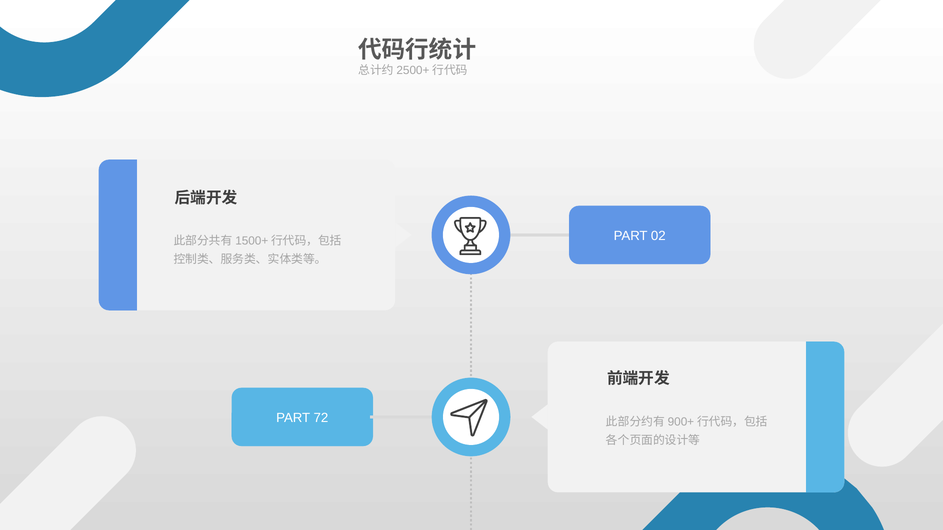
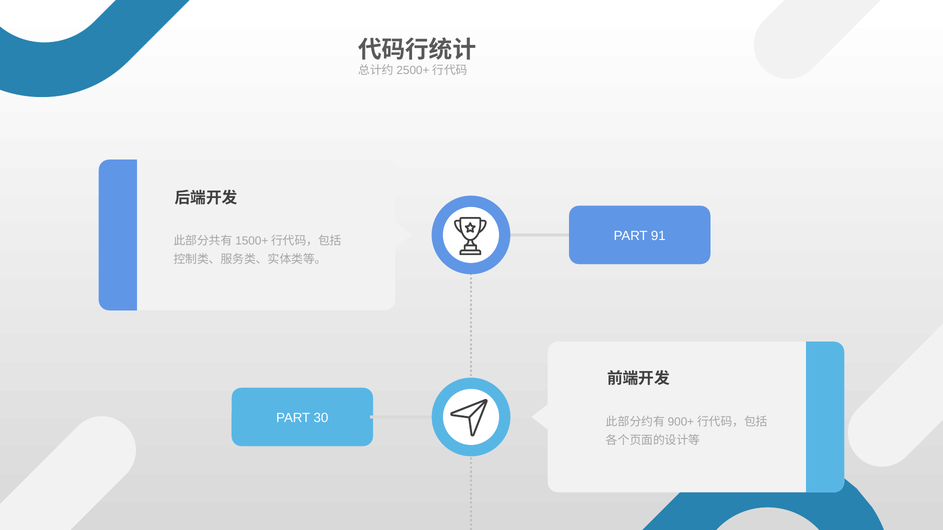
02: 02 -> 91
72: 72 -> 30
